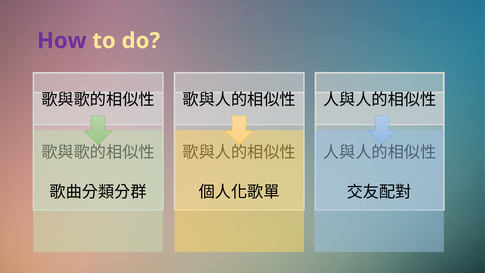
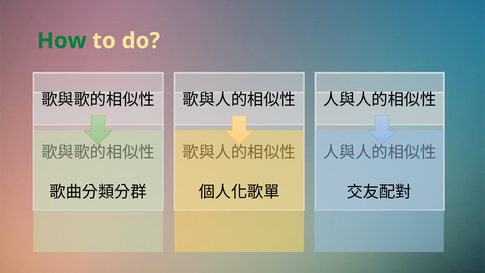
How colour: purple -> green
